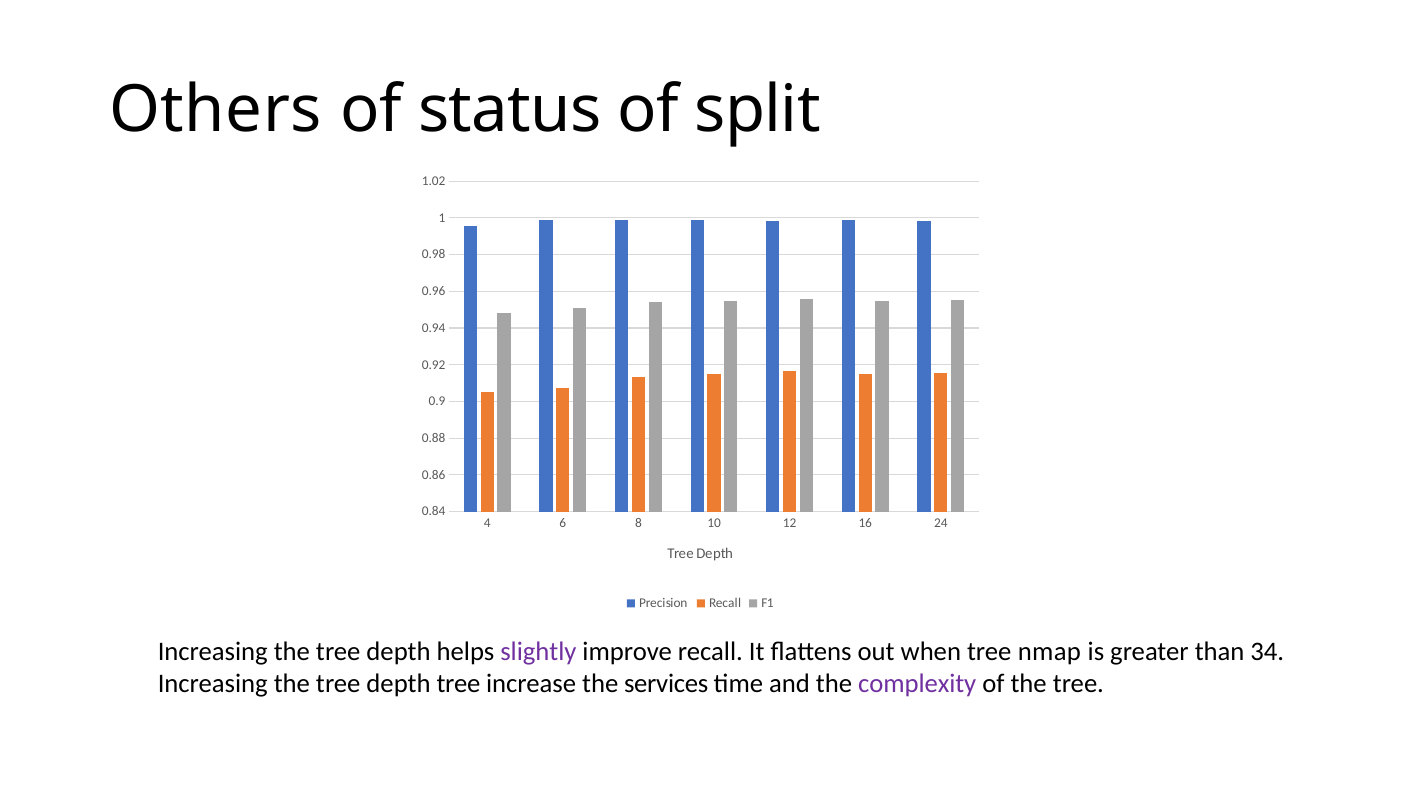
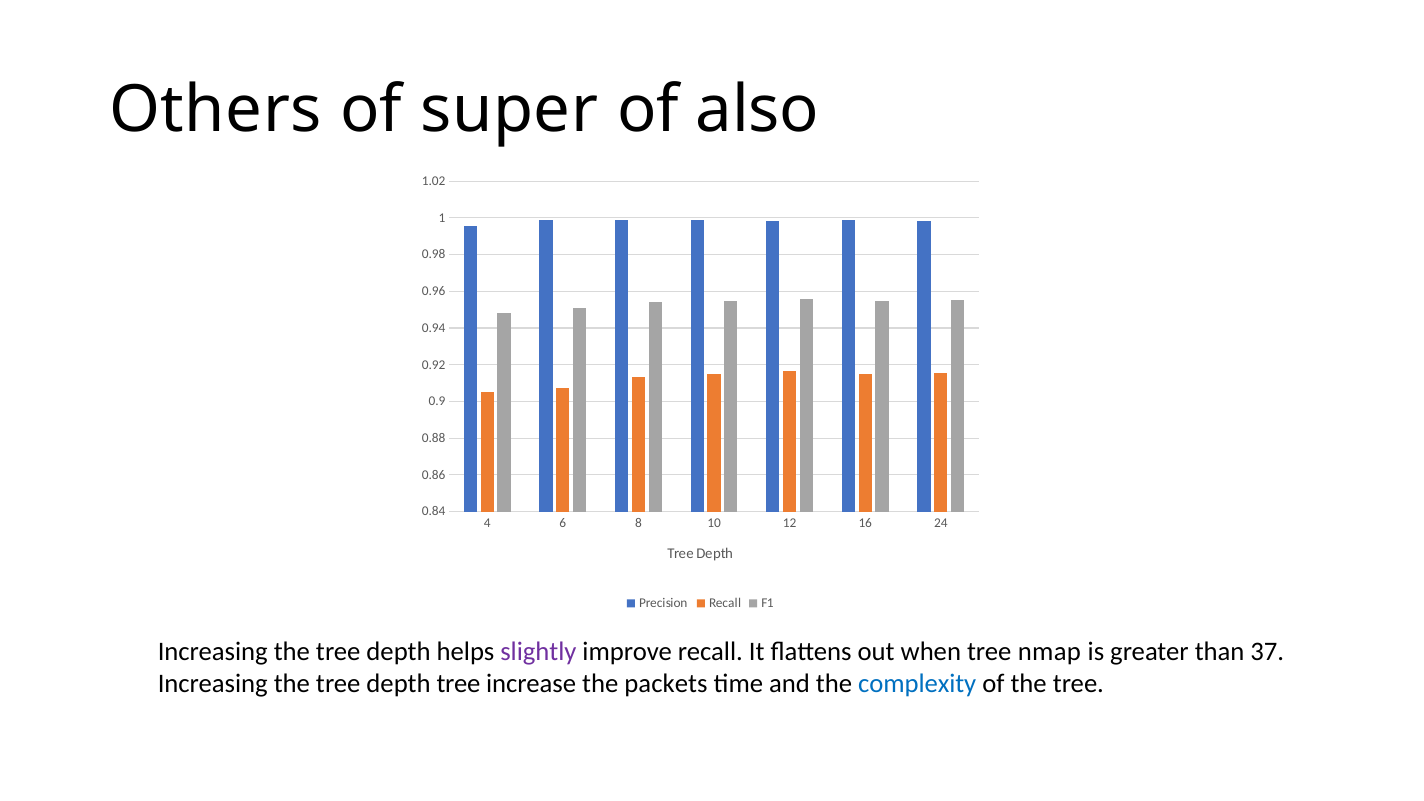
status: status -> super
split: split -> also
34: 34 -> 37
services: services -> packets
complexity colour: purple -> blue
